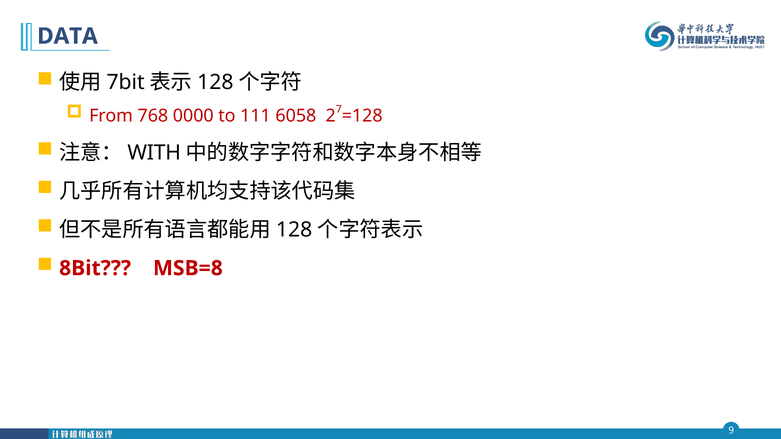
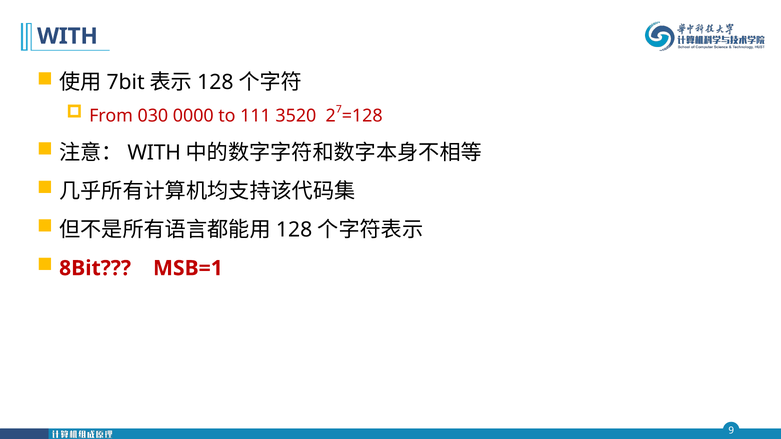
DATA at (67, 36): DATA -> WITH
768: 768 -> 030
6058: 6058 -> 3520
MSB=8: MSB=8 -> MSB=1
